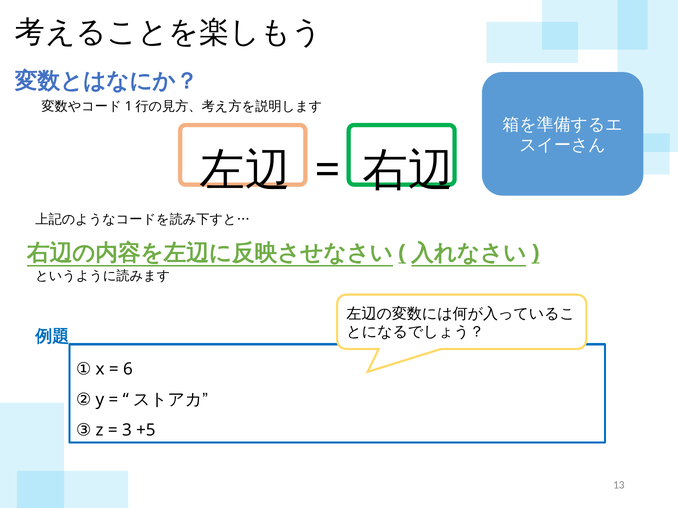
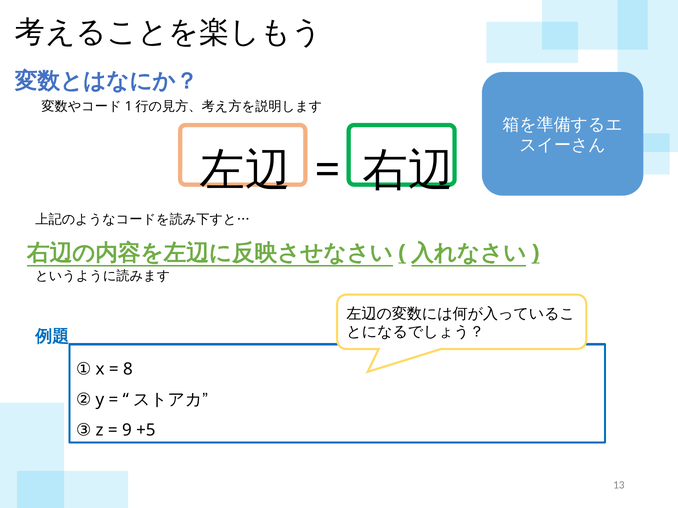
6: 6 -> 8
3: 3 -> 9
